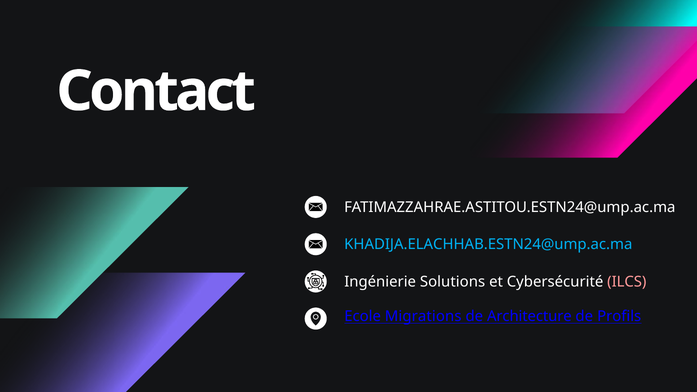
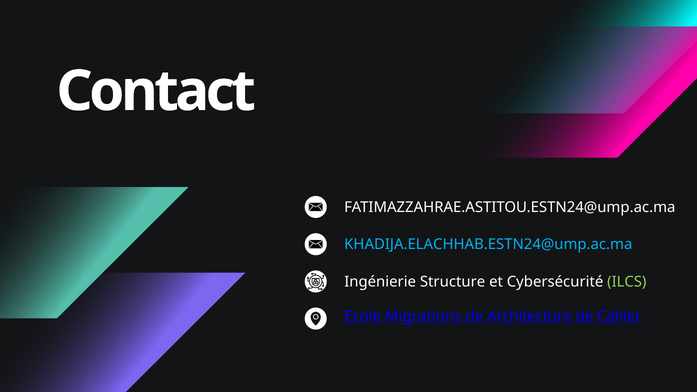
Solutions: Solutions -> Structure
ILCS colour: pink -> light green
Profils: Profils -> Cahier
